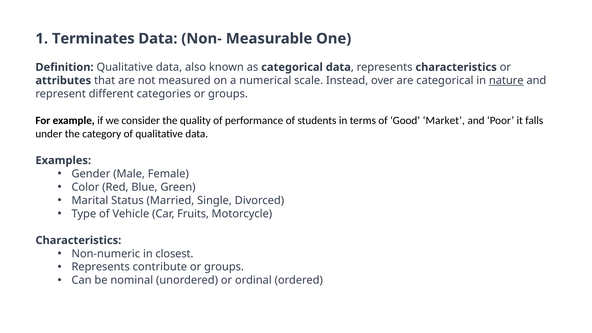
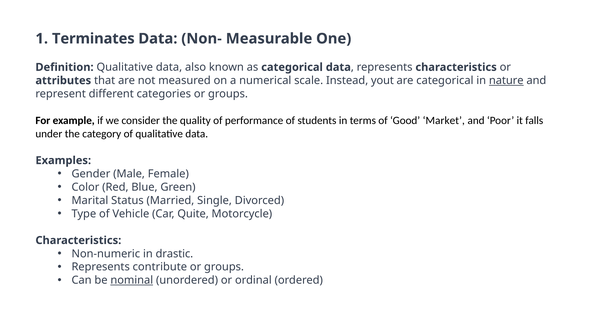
over: over -> yout
Fruits: Fruits -> Quite
closest: closest -> drastic
nominal underline: none -> present
